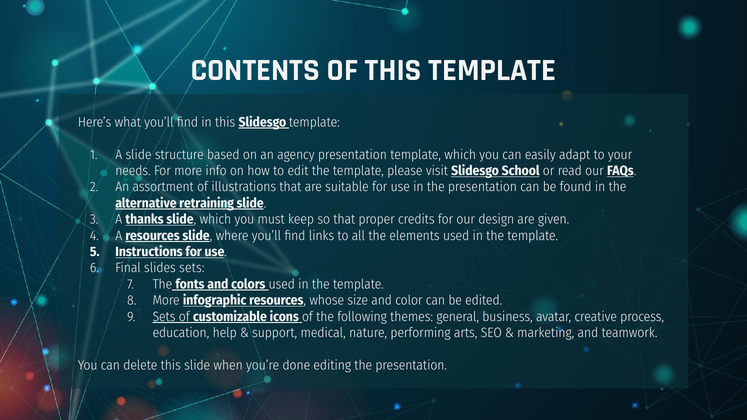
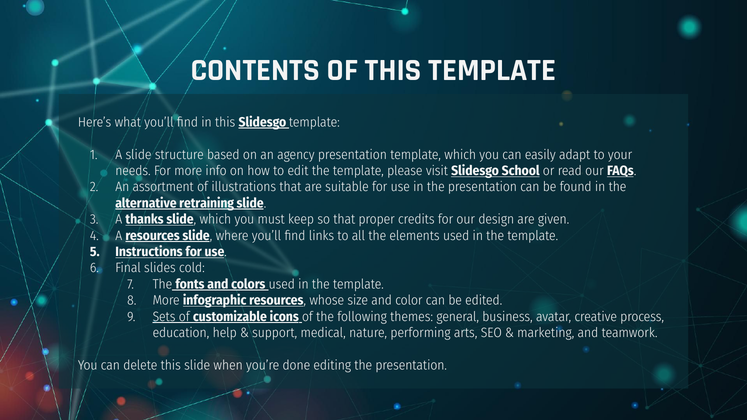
slides sets: sets -> cold
